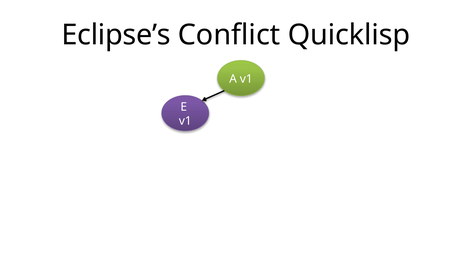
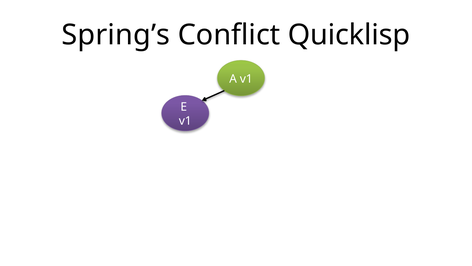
Eclipse’s: Eclipse’s -> Spring’s
